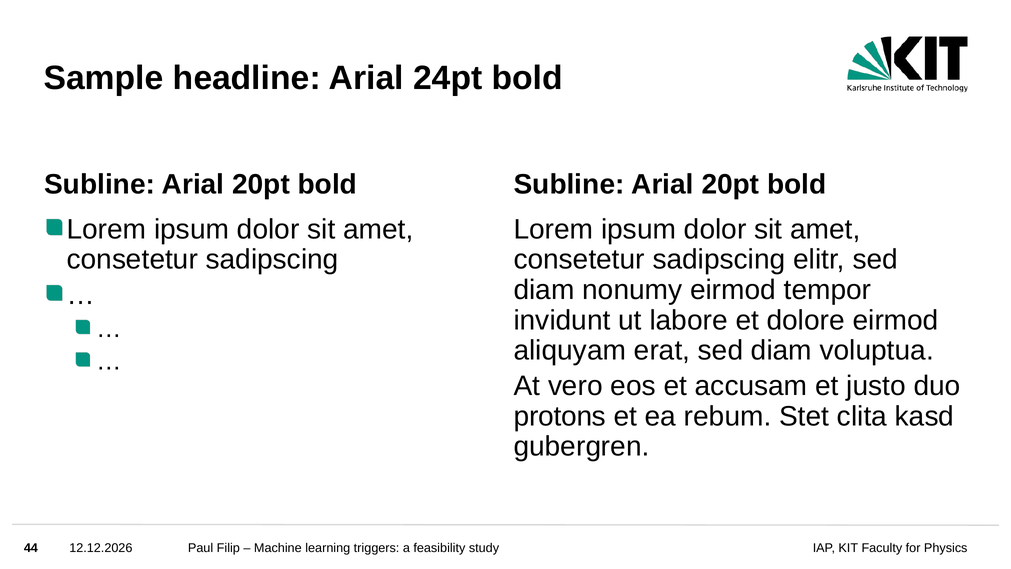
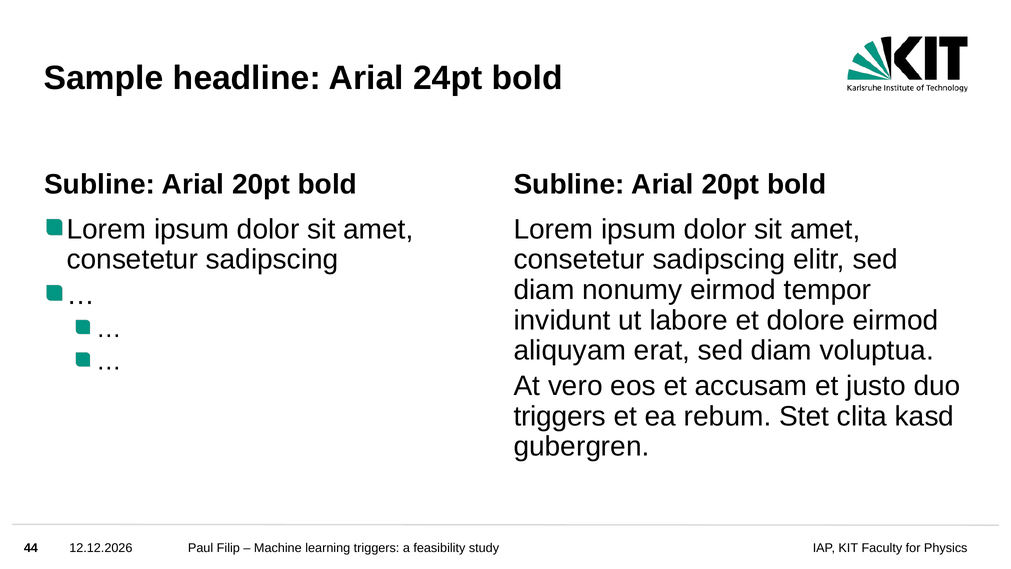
protons at (560, 416): protons -> triggers
